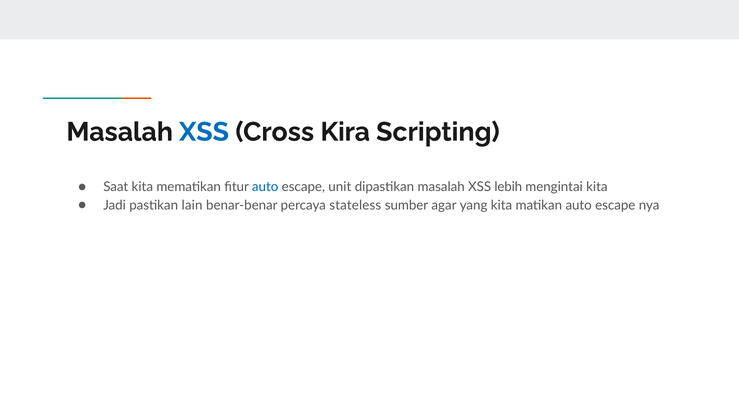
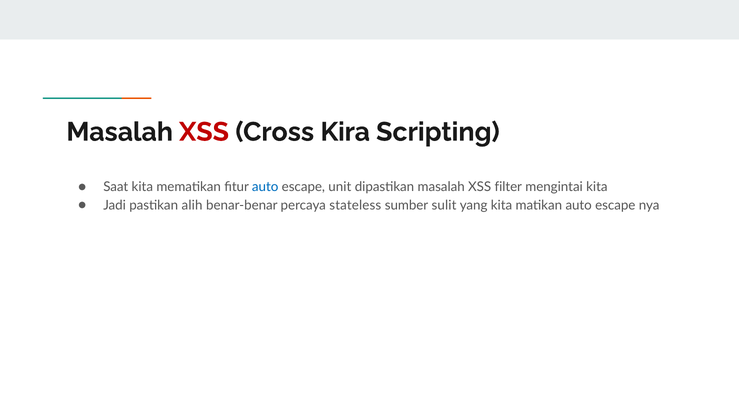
XSS at (204, 132) colour: blue -> red
lebih: lebih -> filter
lain: lain -> alih
agar: agar -> sulit
